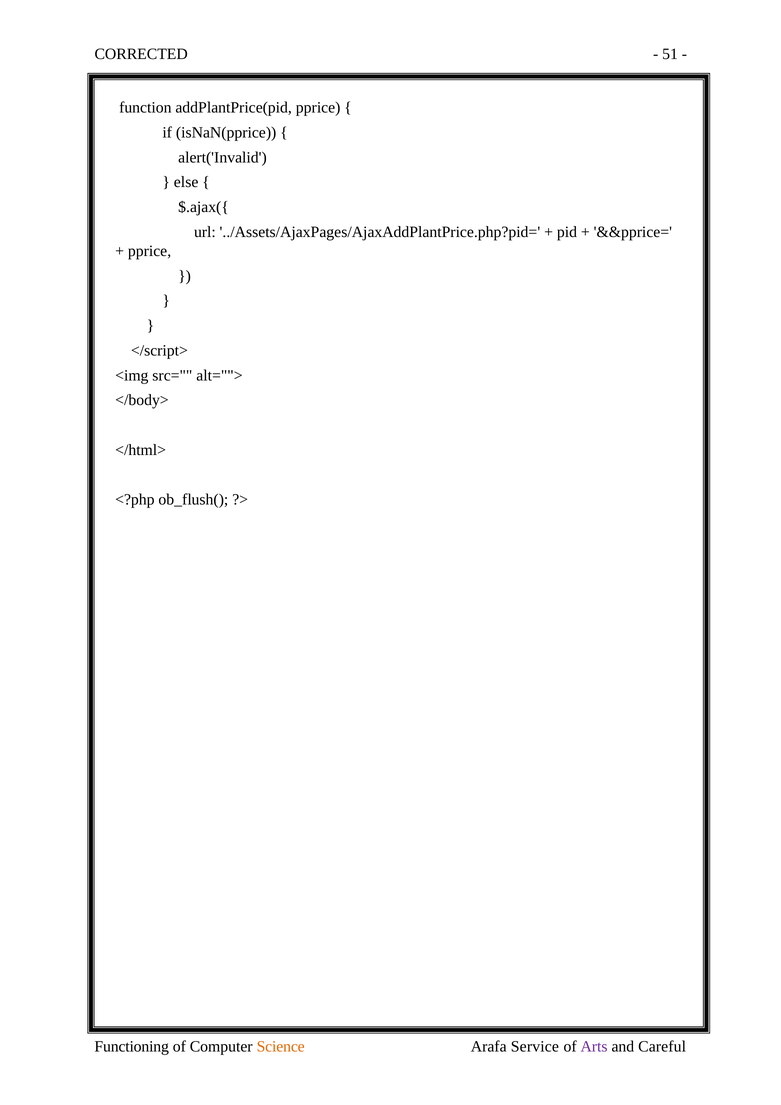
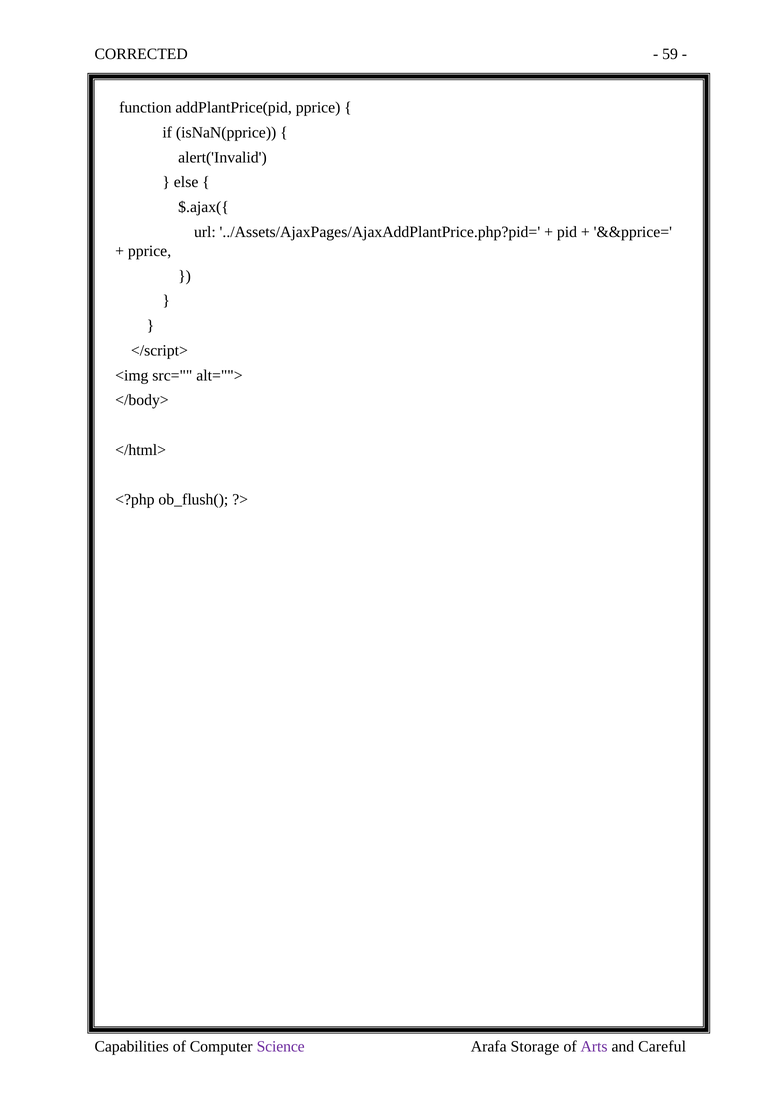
51: 51 -> 59
Functioning: Functioning -> Capabilities
Science colour: orange -> purple
Service: Service -> Storage
